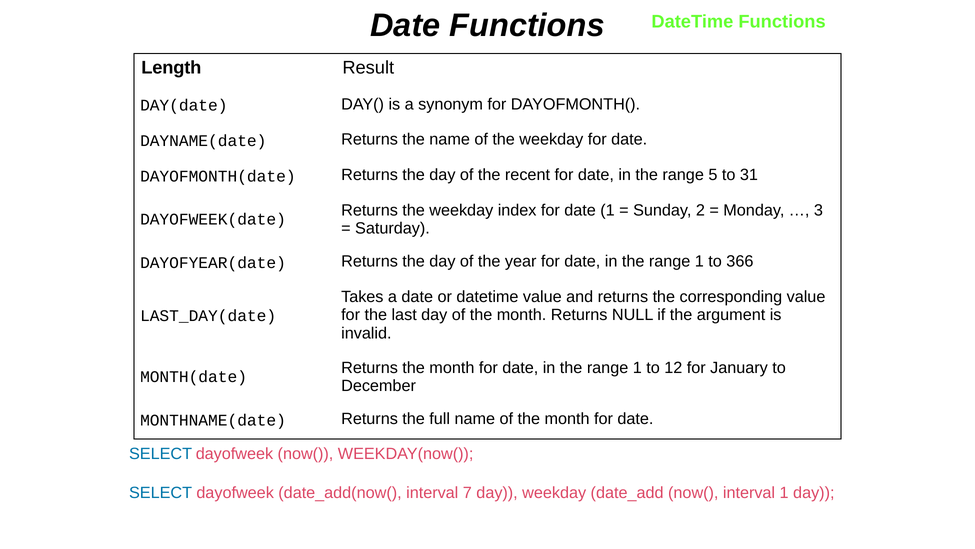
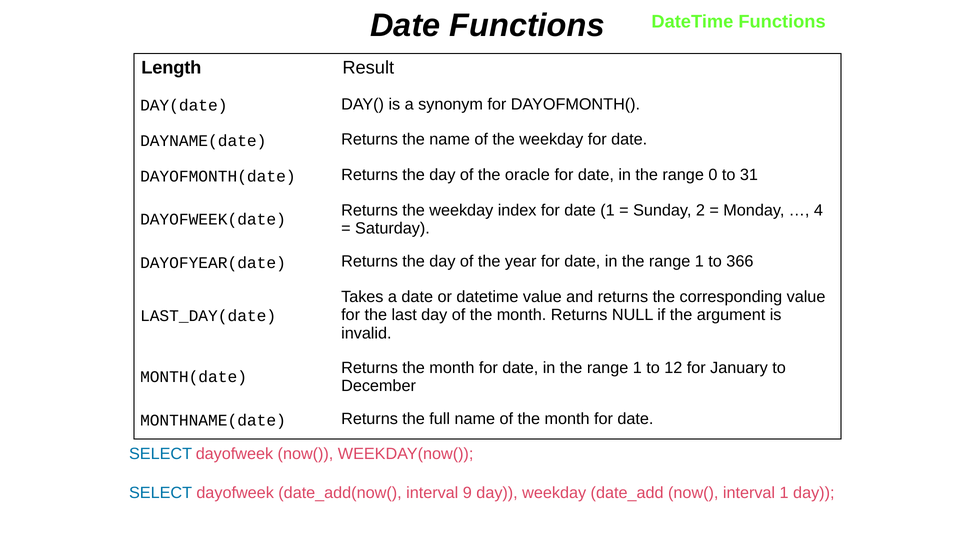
recent: recent -> oracle
5: 5 -> 0
3: 3 -> 4
7: 7 -> 9
